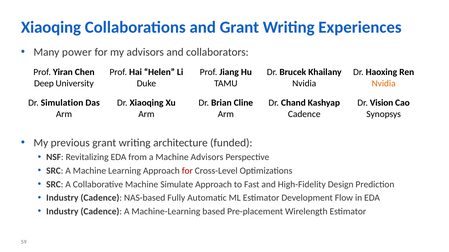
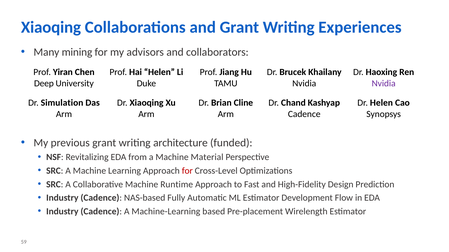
power: power -> mining
Nvidia at (384, 84) colour: orange -> purple
Dr Vision: Vision -> Helen
Machine Advisors: Advisors -> Material
Simulate: Simulate -> Runtime
